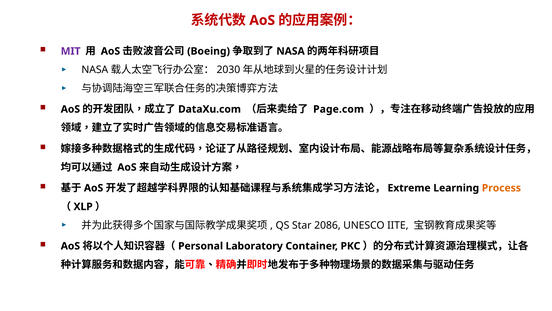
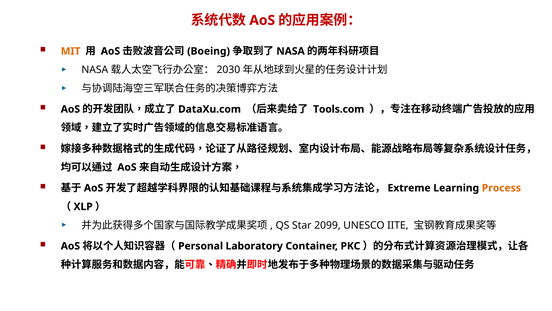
MIT colour: purple -> orange
Page.com: Page.com -> Tools.com
2086: 2086 -> 2099
